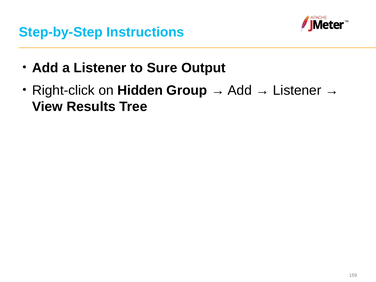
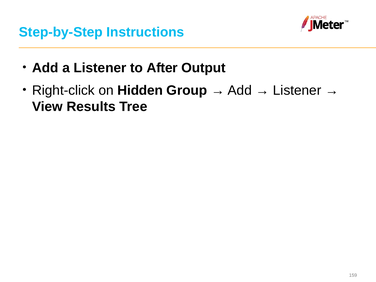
Sure: Sure -> After
